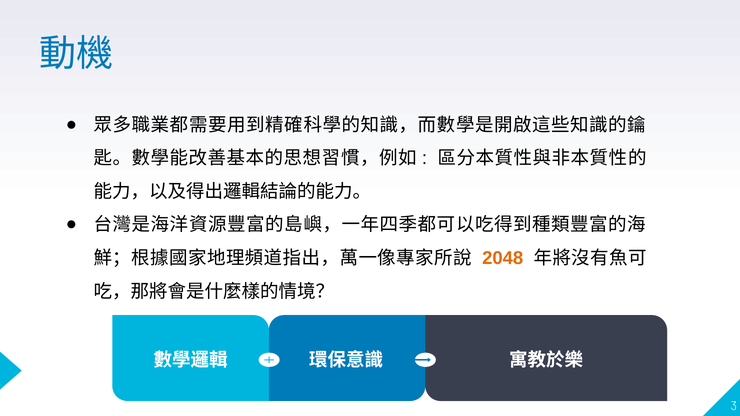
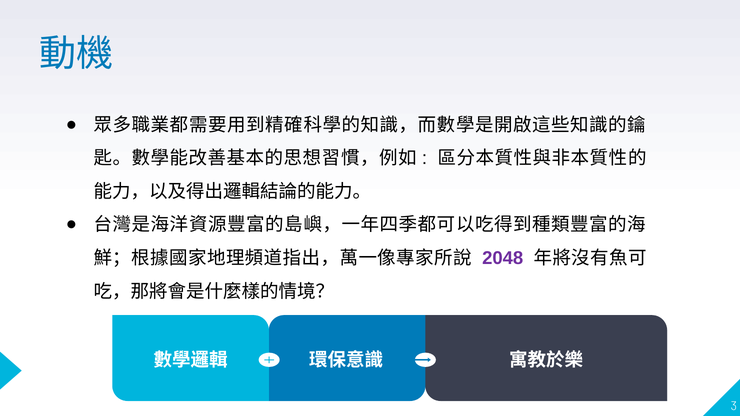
2048 colour: orange -> purple
